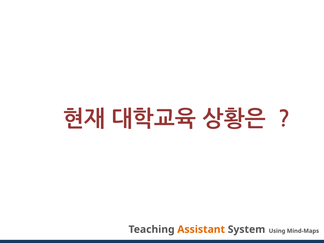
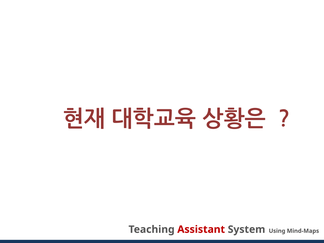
Assistant colour: orange -> red
